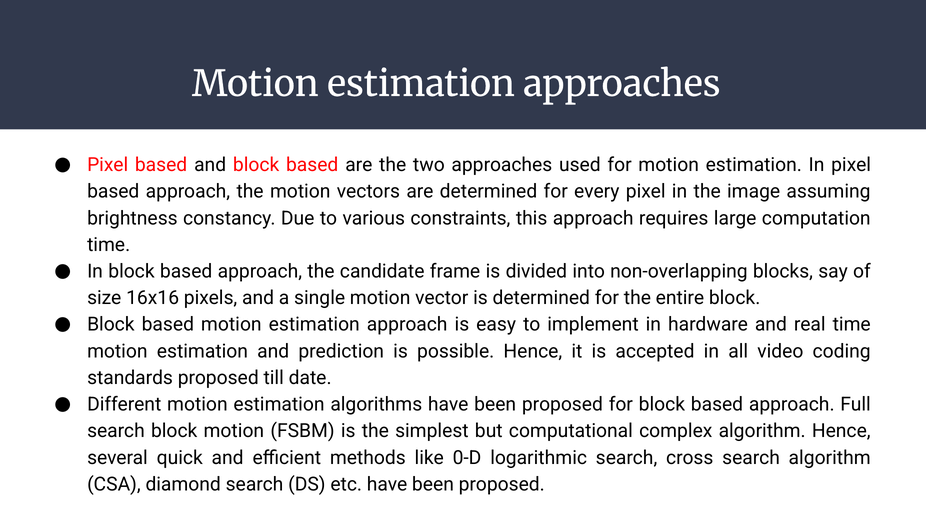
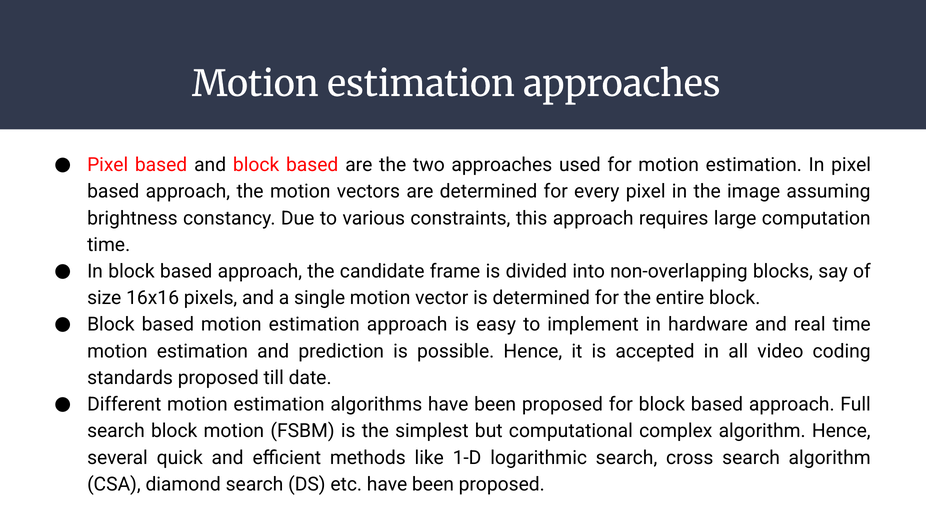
0-D: 0-D -> 1-D
